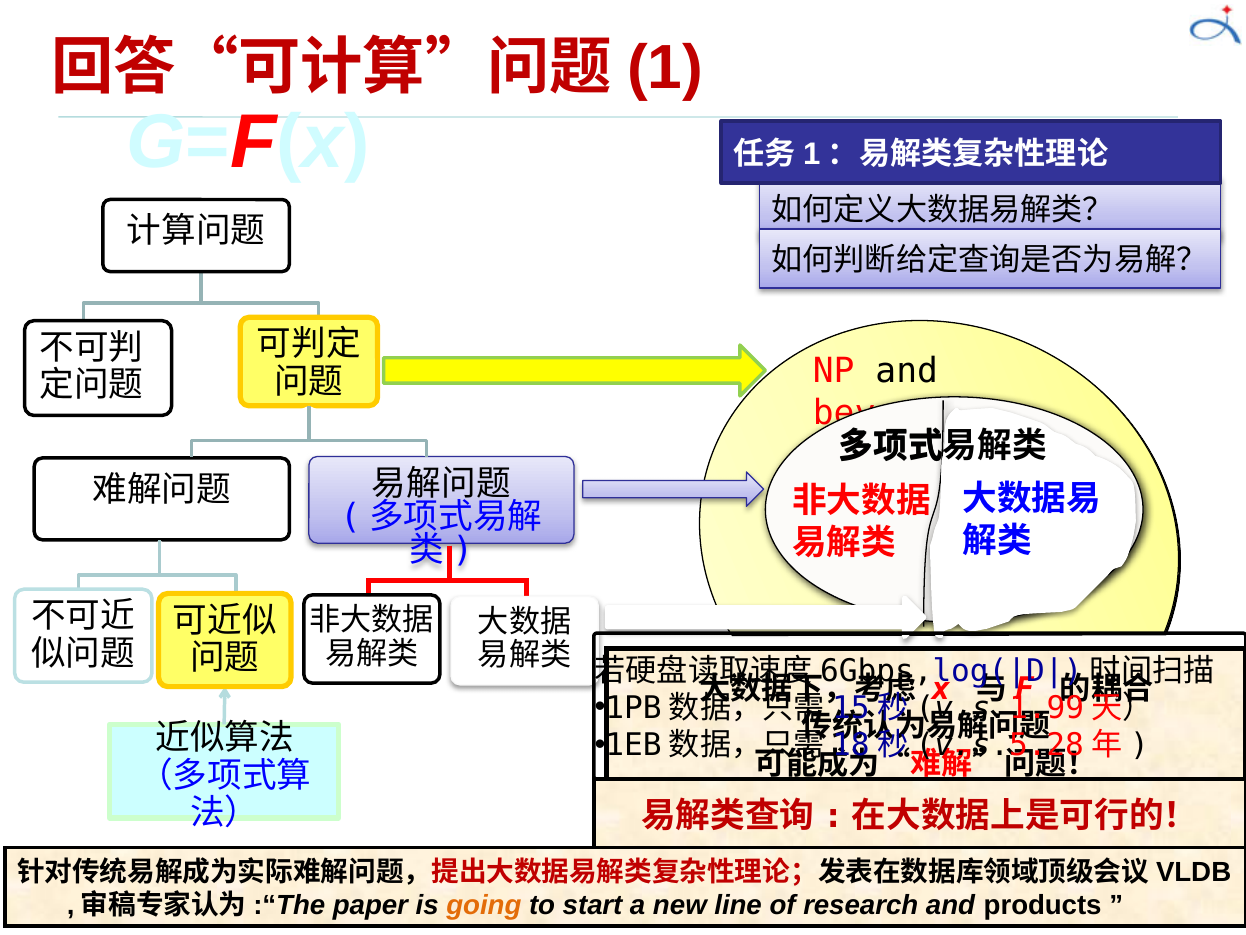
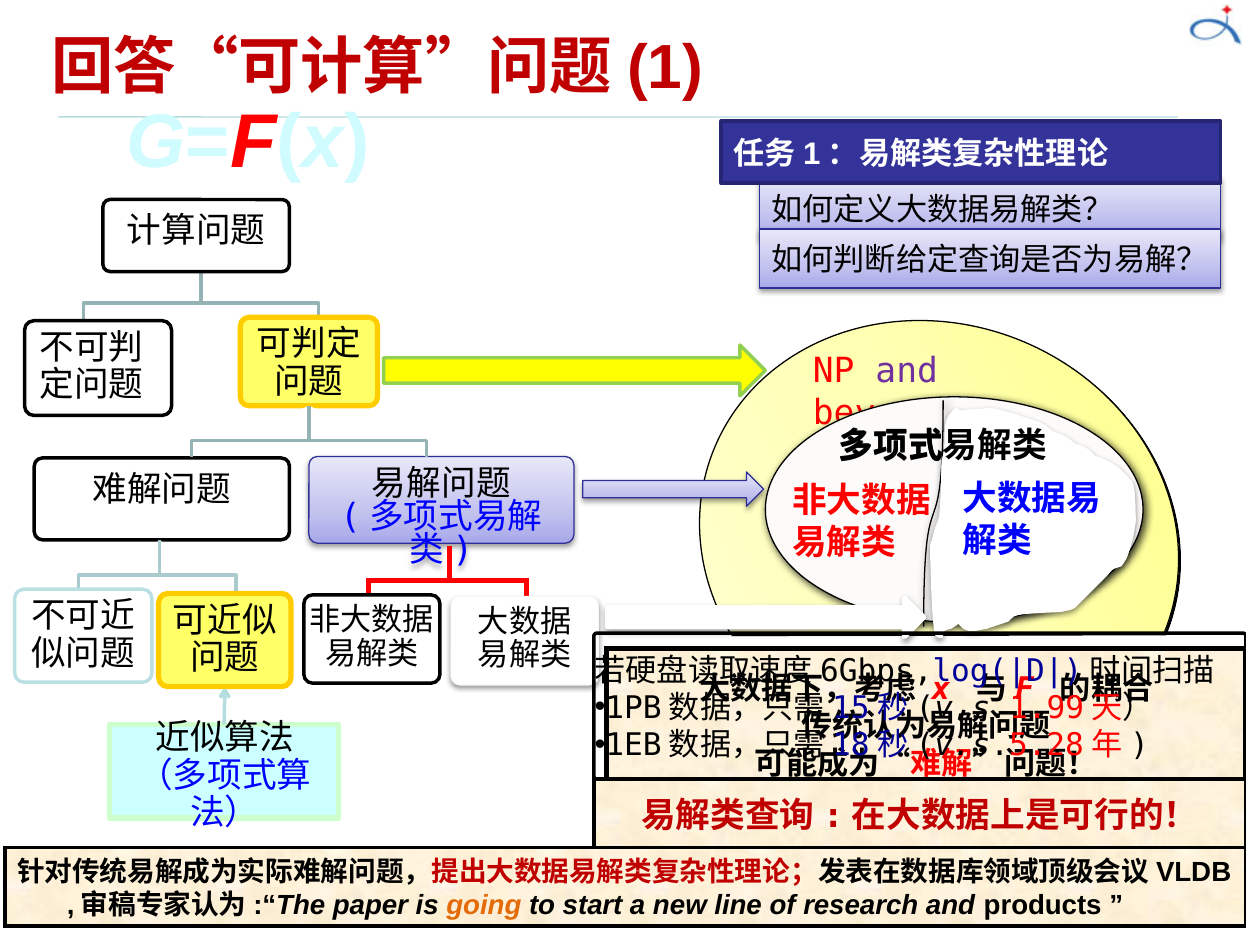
and at (907, 371) colour: black -> purple
